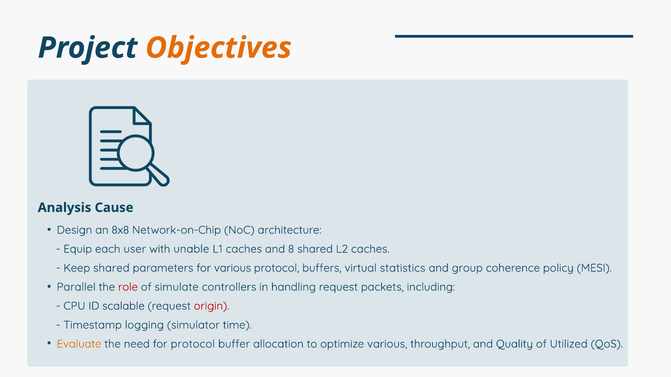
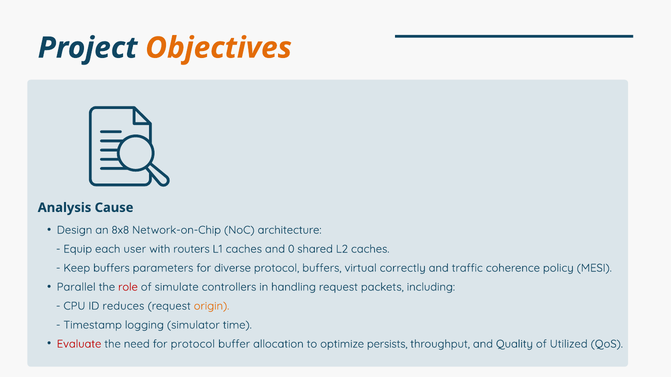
unable: unable -> routers
8: 8 -> 0
Keep shared: shared -> buffers
for various: various -> diverse
statistics: statistics -> correctly
group: group -> traffic
scalable: scalable -> reduces
origin colour: red -> orange
Evaluate colour: orange -> red
optimize various: various -> persists
